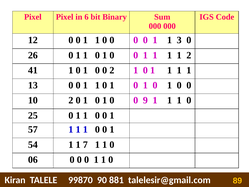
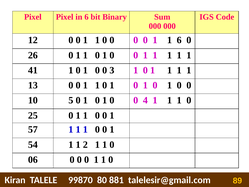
1 3: 3 -> 6
2 at (189, 55): 2 -> 1
0 2: 2 -> 3
10 2: 2 -> 5
9: 9 -> 4
7: 7 -> 2
90: 90 -> 80
